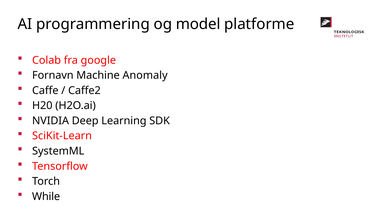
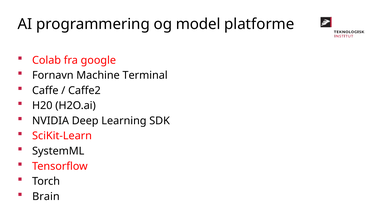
Anomaly: Anomaly -> Terminal
While: While -> Brain
